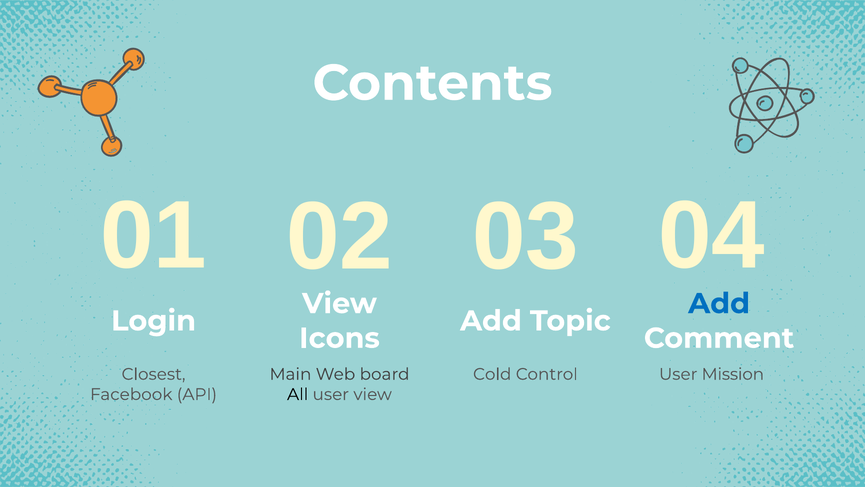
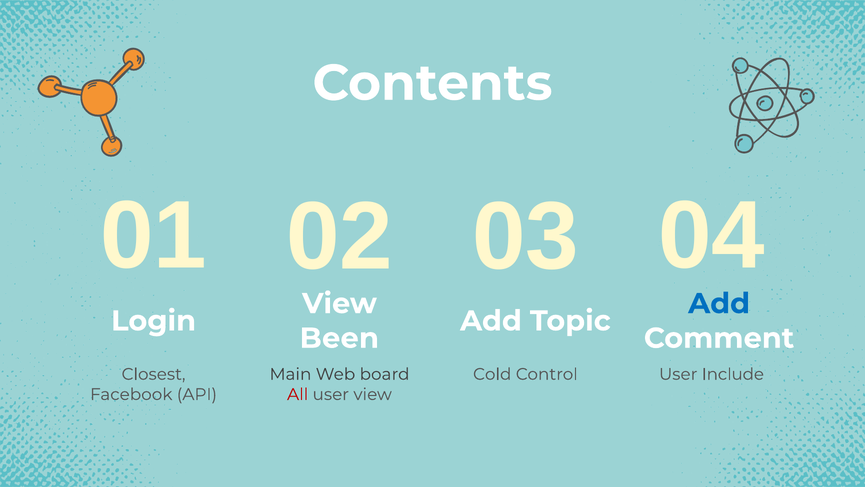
Icons: Icons -> Been
Mission: Mission -> Include
All colour: black -> red
